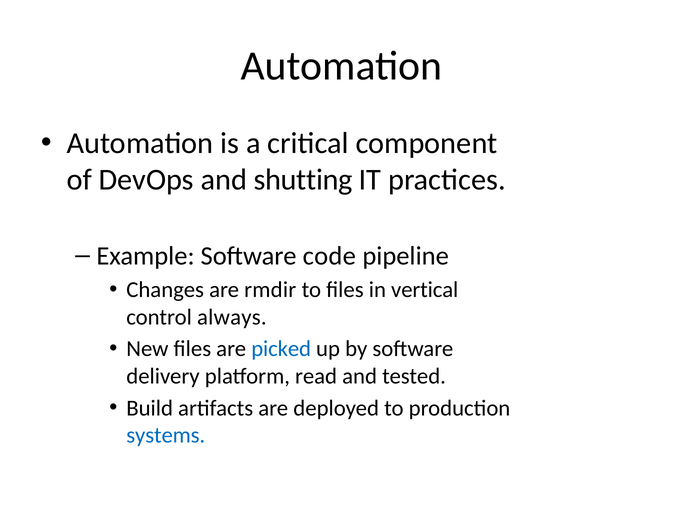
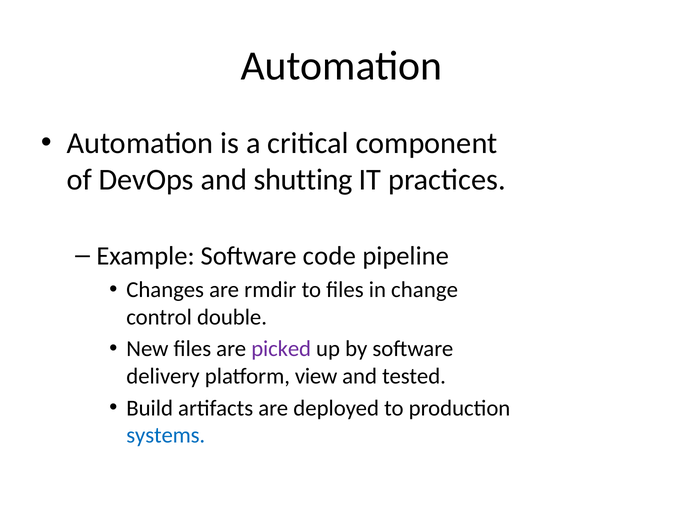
vertical: vertical -> change
always: always -> double
picked colour: blue -> purple
read: read -> view
